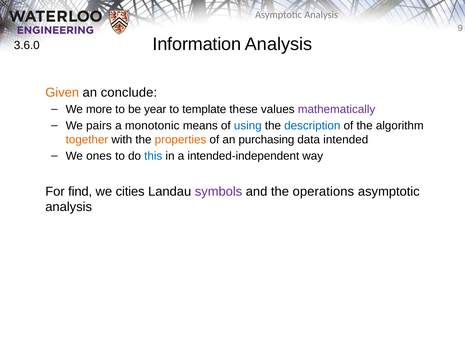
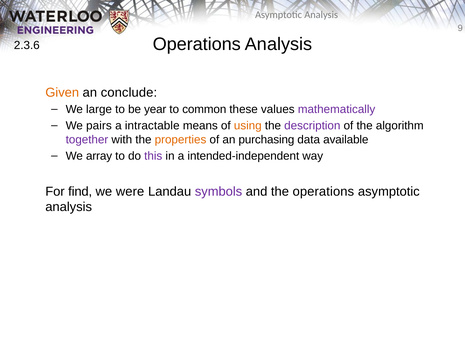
Information at (197, 44): Information -> Operations
3.6.0: 3.6.0 -> 2.3.6
more: more -> large
template: template -> common
monotonic: monotonic -> intractable
using colour: blue -> orange
description colour: blue -> purple
together colour: orange -> purple
intended: intended -> available
ones: ones -> array
this colour: blue -> purple
cities: cities -> were
